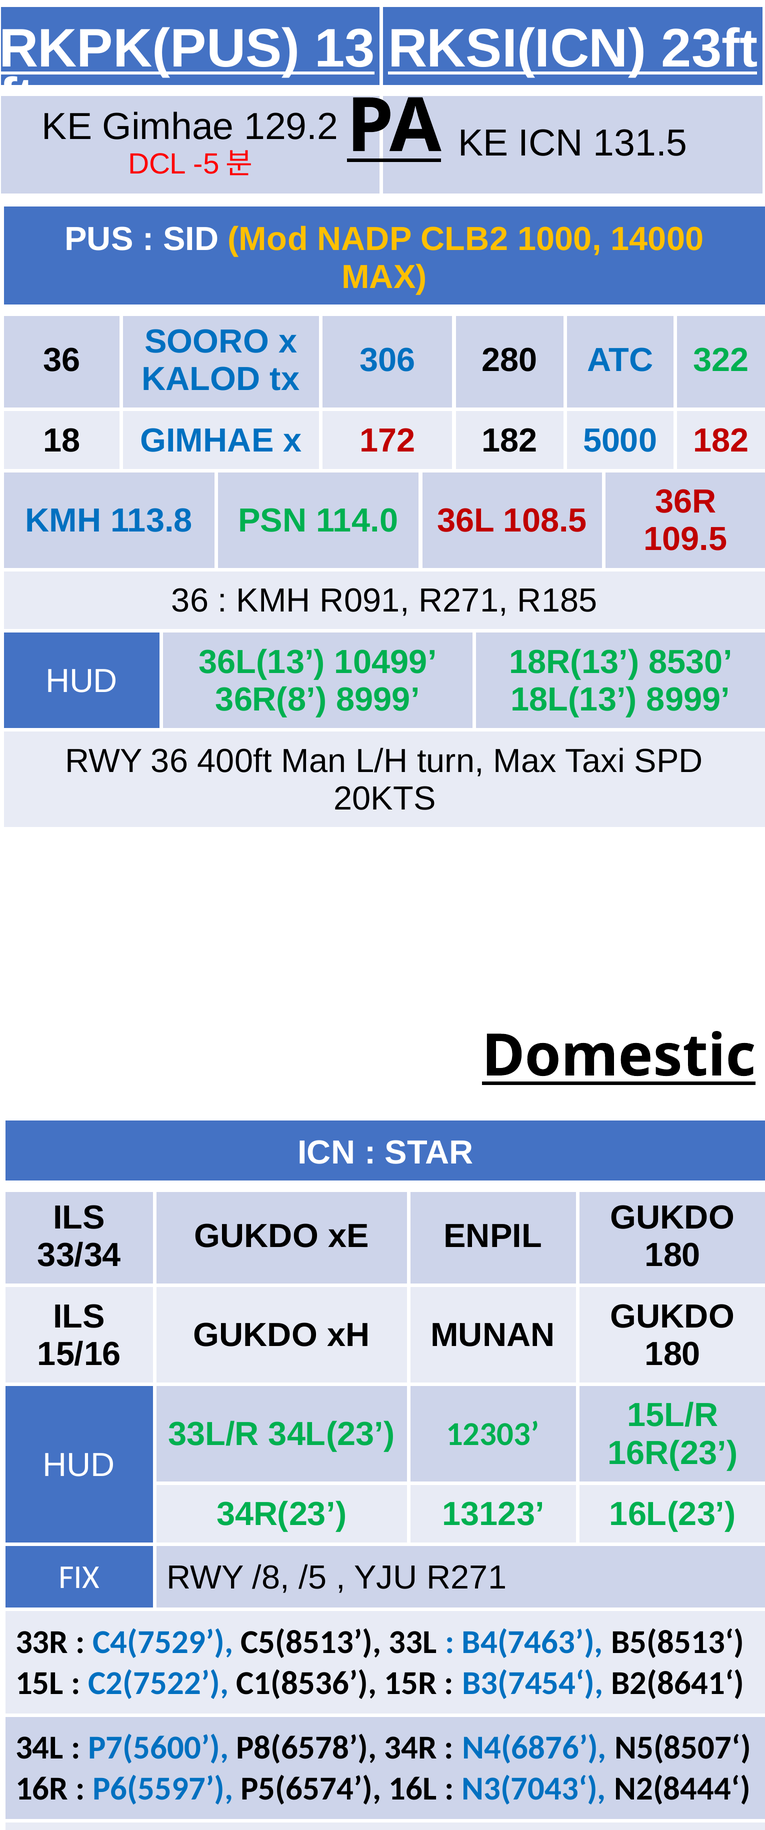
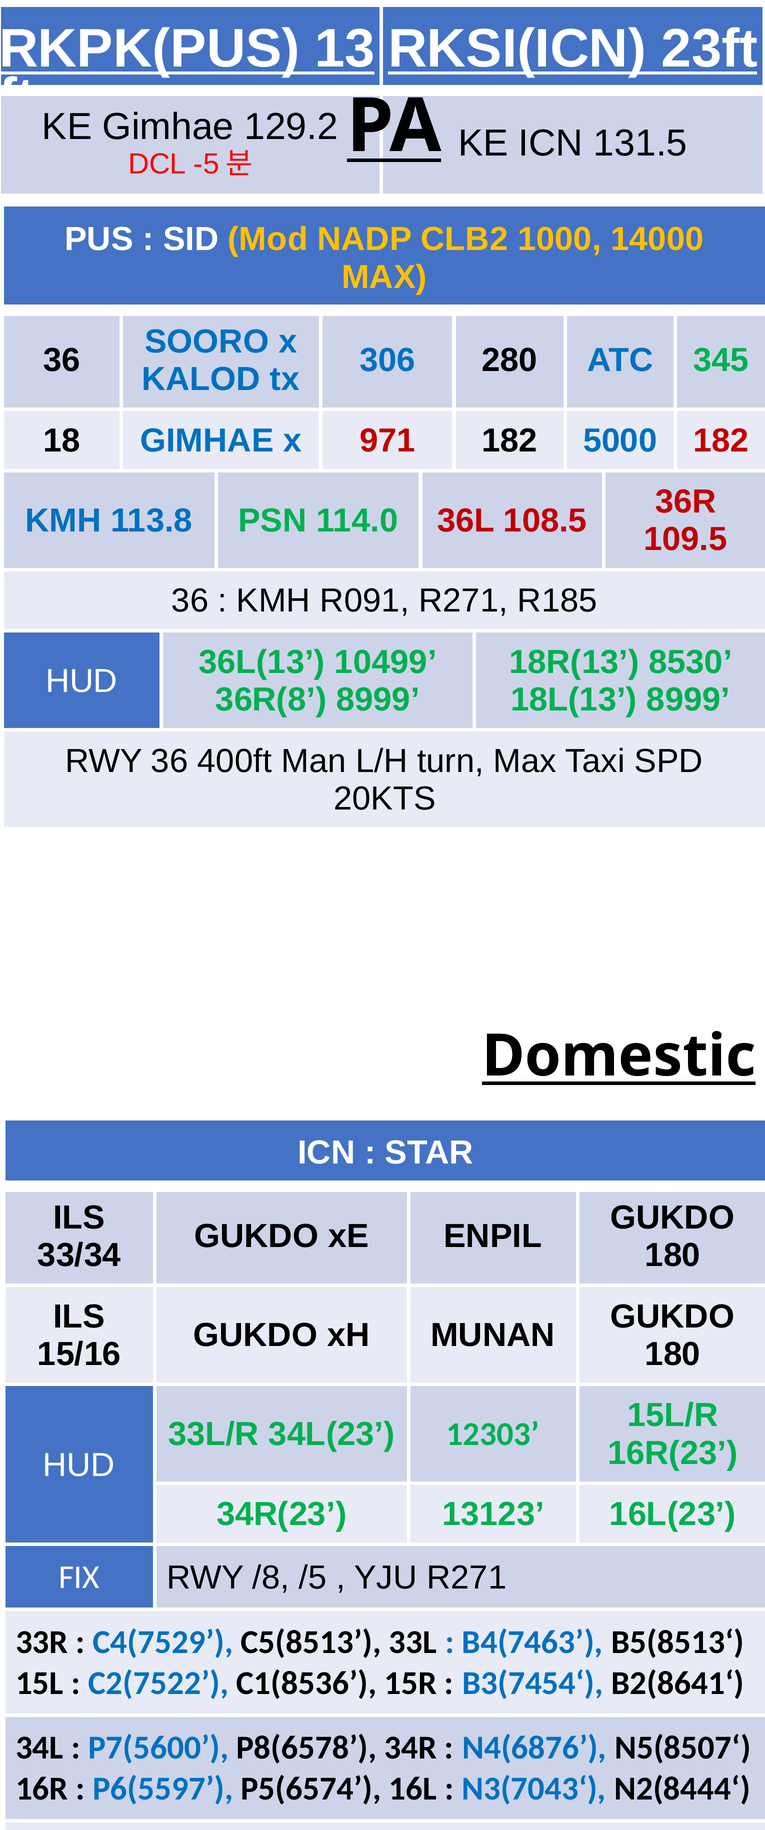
322: 322 -> 345
172: 172 -> 971
